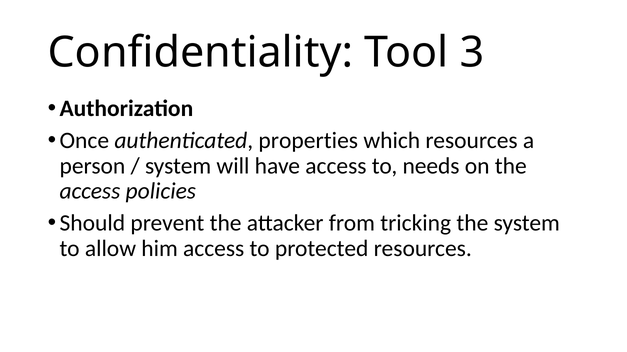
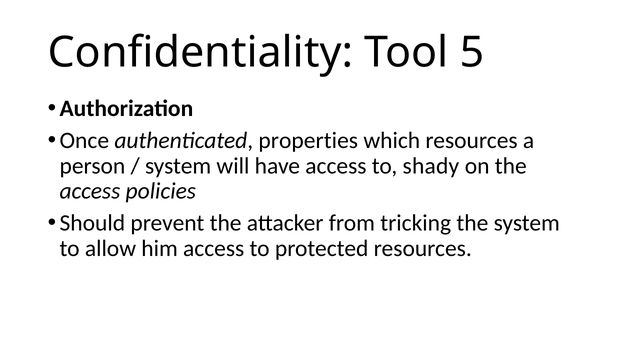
3: 3 -> 5
needs: needs -> shady
